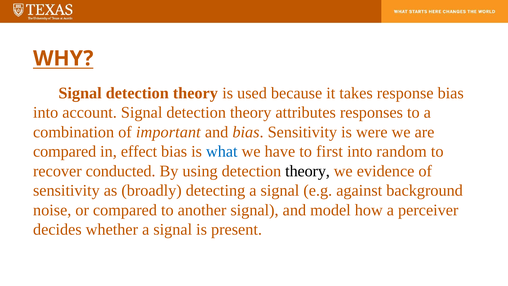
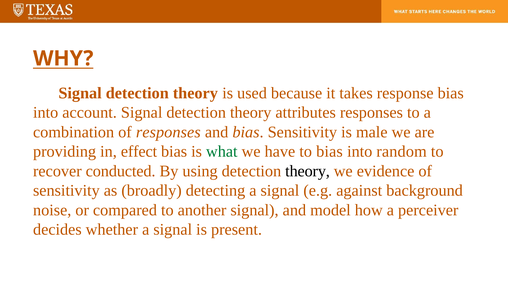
of important: important -> responses
were: were -> male
compared at (65, 151): compared -> providing
what colour: blue -> green
to first: first -> bias
